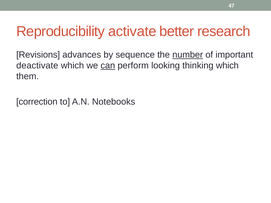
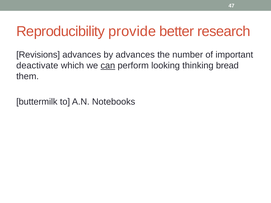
activate: activate -> provide
by sequence: sequence -> advances
number underline: present -> none
thinking which: which -> bread
correction: correction -> buttermilk
